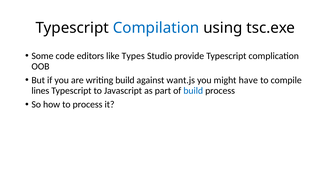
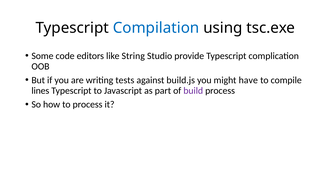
Types: Types -> String
writing build: build -> tests
want.js: want.js -> build.js
build at (193, 91) colour: blue -> purple
